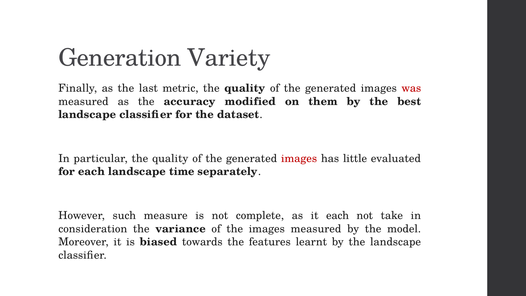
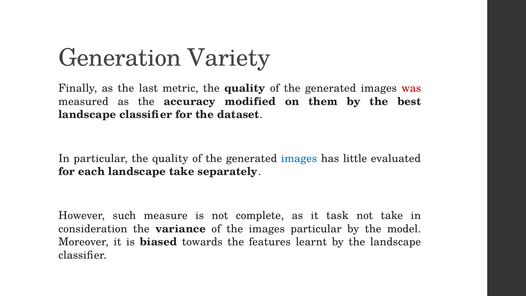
images at (299, 158) colour: red -> blue
landscape time: time -> take
it each: each -> task
images measured: measured -> particular
